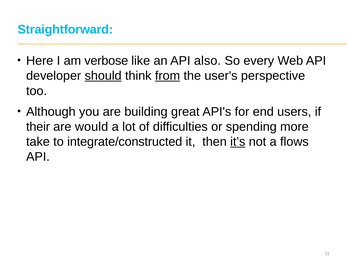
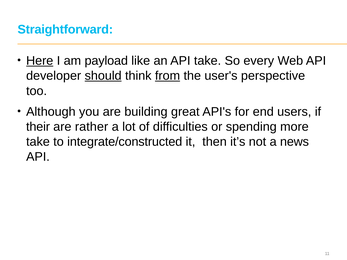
Here underline: none -> present
verbose: verbose -> payload
API also: also -> take
would: would -> rather
it’s underline: present -> none
flows: flows -> news
